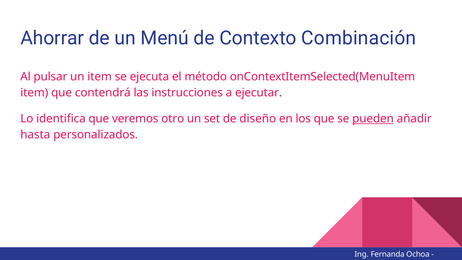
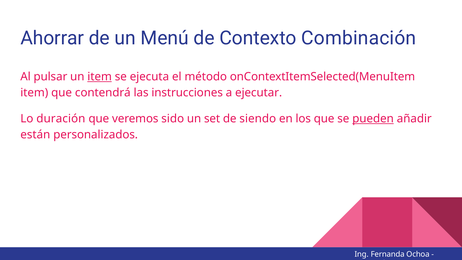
item at (100, 77) underline: none -> present
identifica: identifica -> duración
otro: otro -> sido
diseño: diseño -> siendo
hasta: hasta -> están
